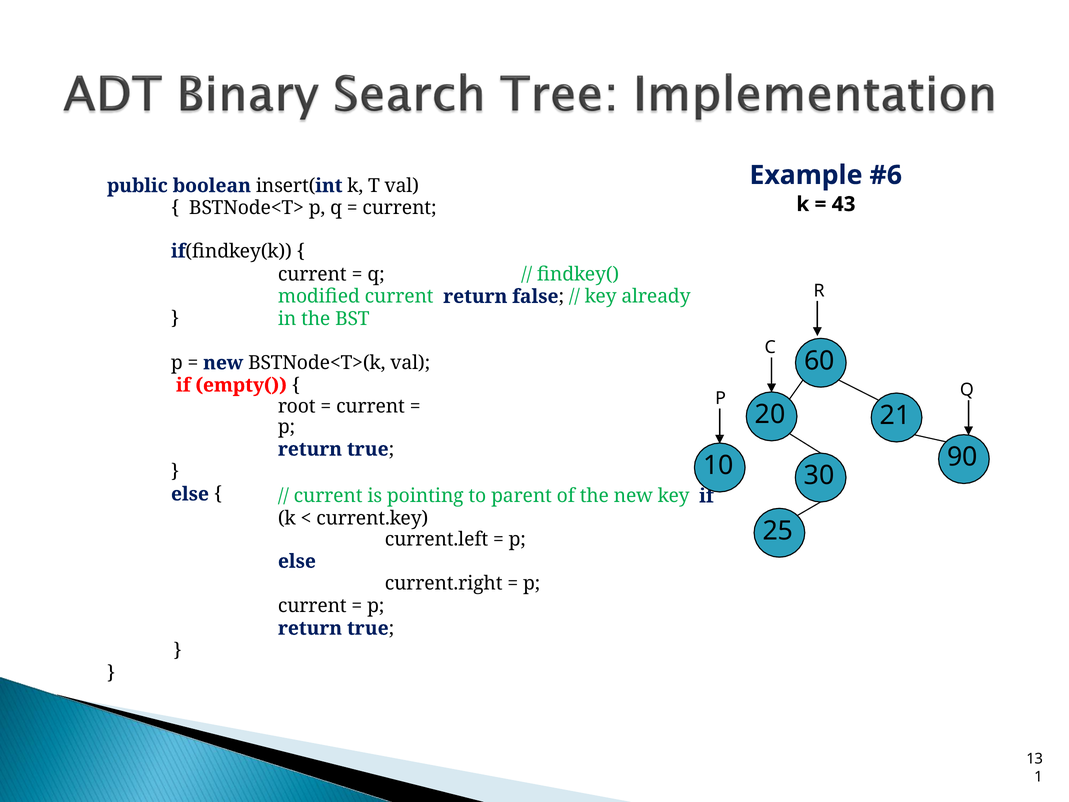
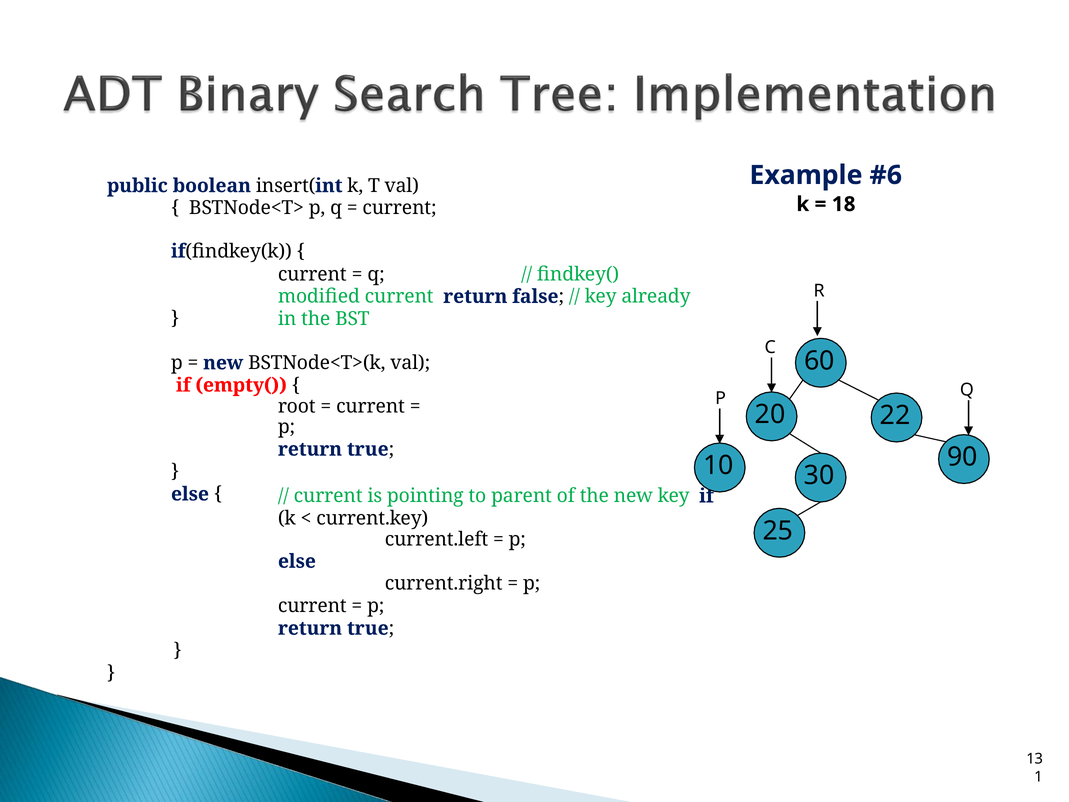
43: 43 -> 18
21: 21 -> 22
